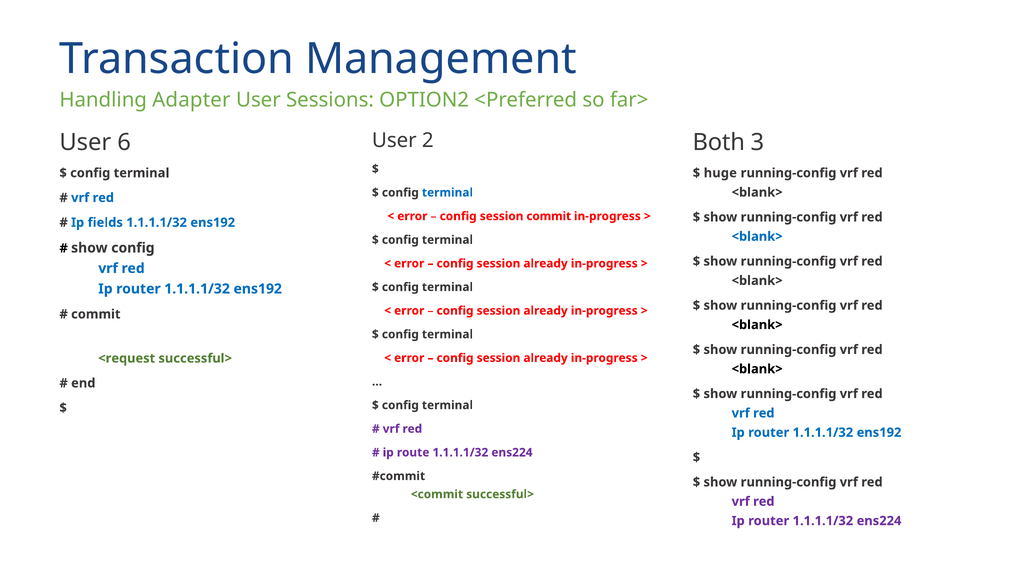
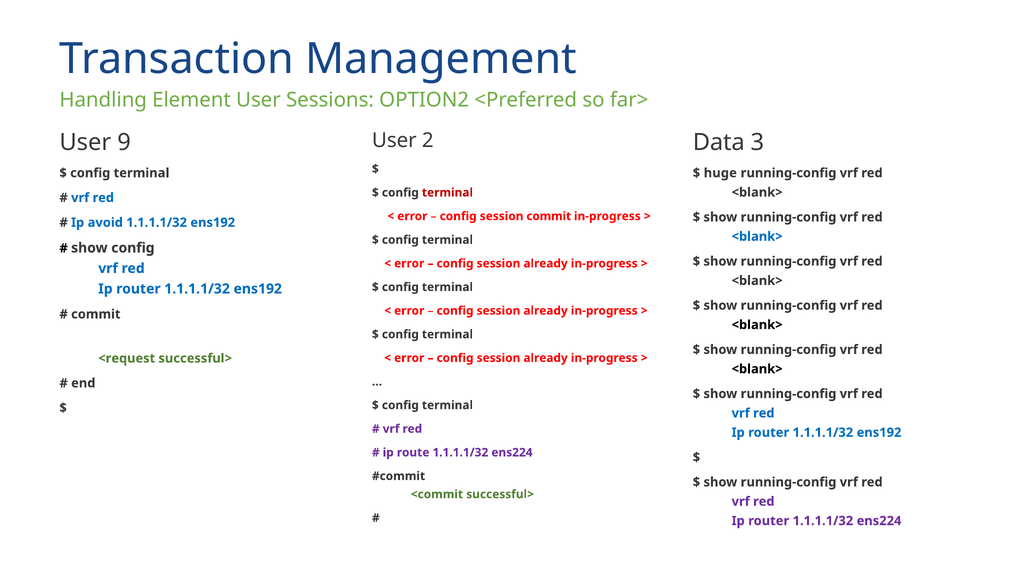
Adapter: Adapter -> Element
6: 6 -> 9
Both: Both -> Data
terminal at (447, 193) colour: blue -> red
fields: fields -> avoid
